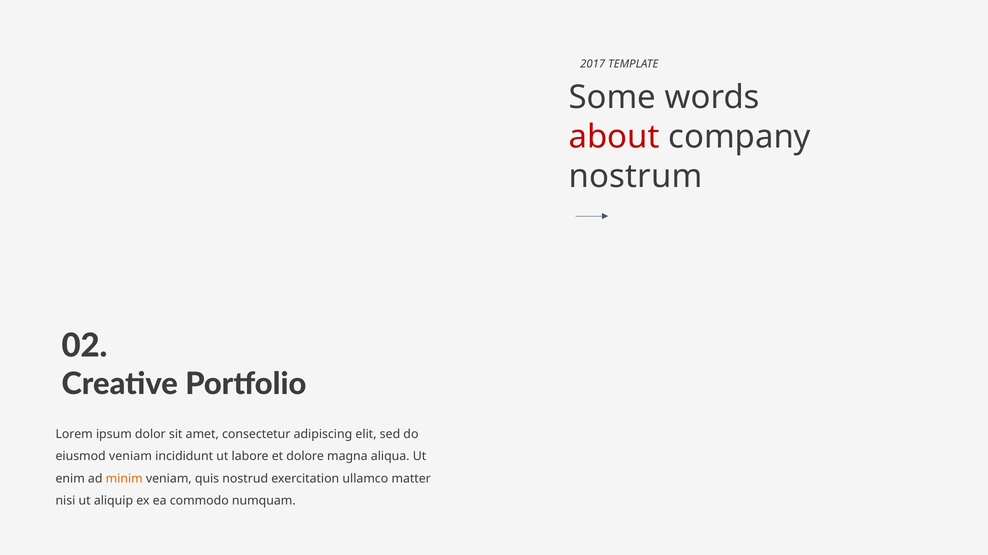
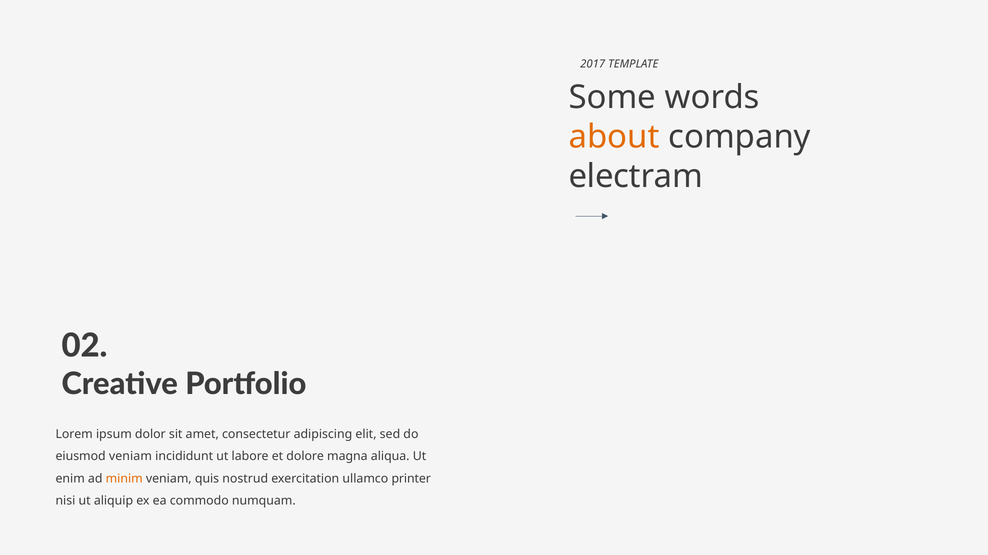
about colour: red -> orange
nostrum: nostrum -> electram
matter: matter -> printer
